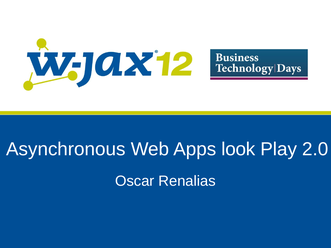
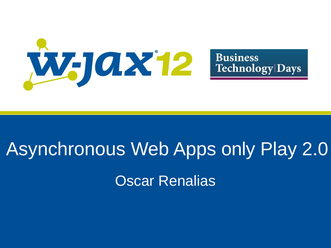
look: look -> only
